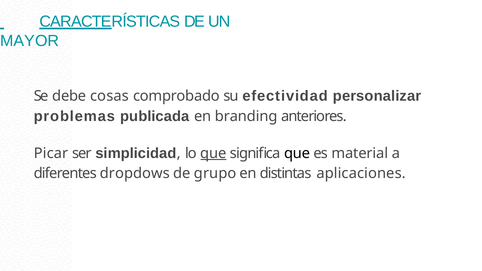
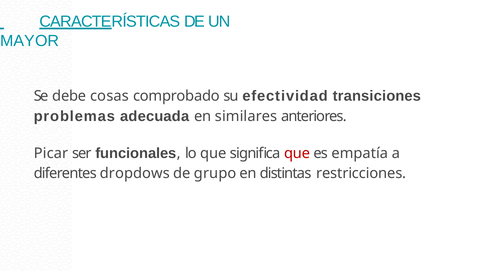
personalizar: personalizar -> transiciones
publicada: publicada -> adecuada
branding: branding -> similares
simplicidad: simplicidad -> funcionales
que at (213, 153) underline: present -> none
que at (297, 153) colour: black -> red
material: material -> empatía
aplicaciones: aplicaciones -> restricciones
